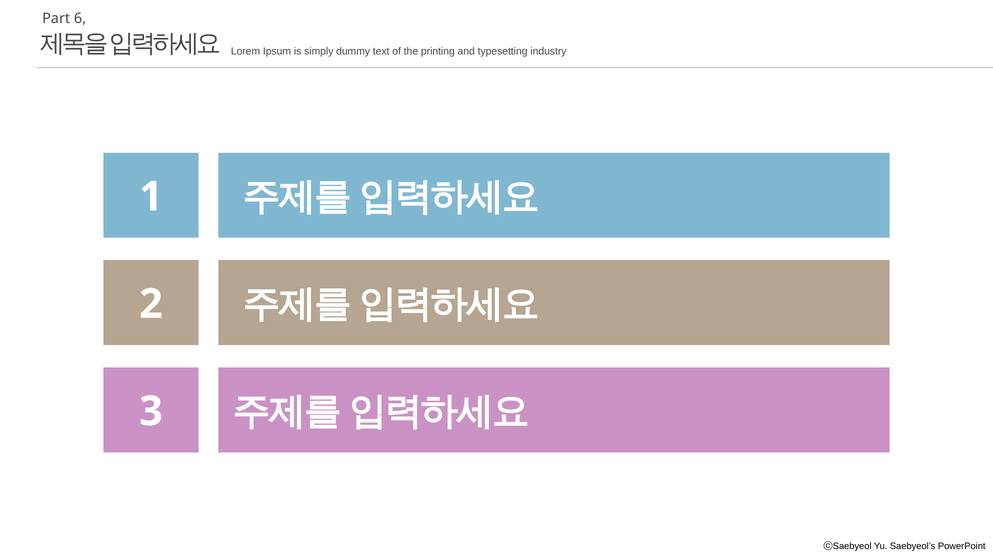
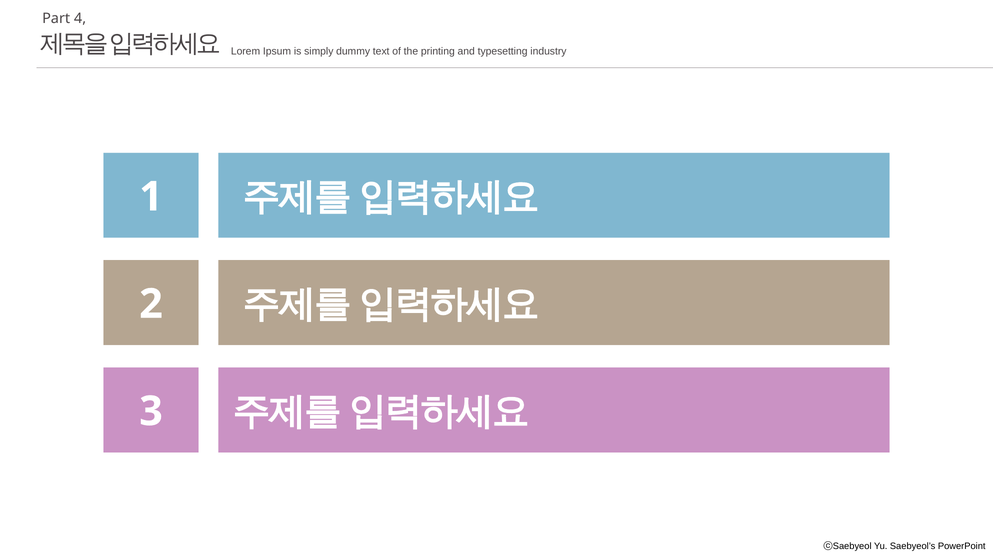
6: 6 -> 4
